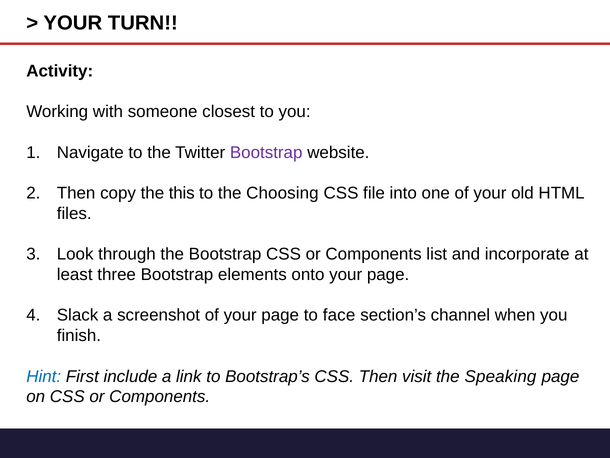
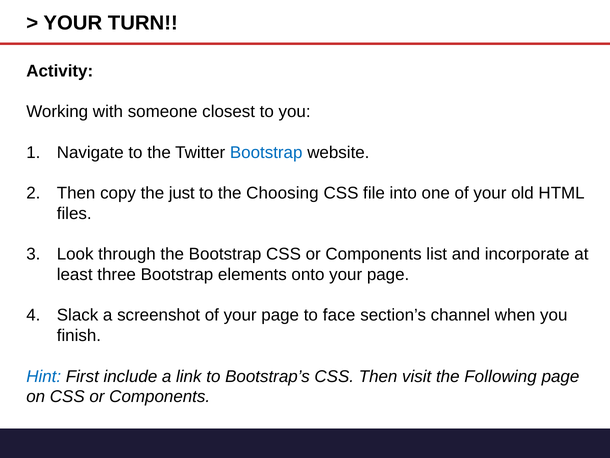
Bootstrap at (266, 152) colour: purple -> blue
this: this -> just
Speaking: Speaking -> Following
